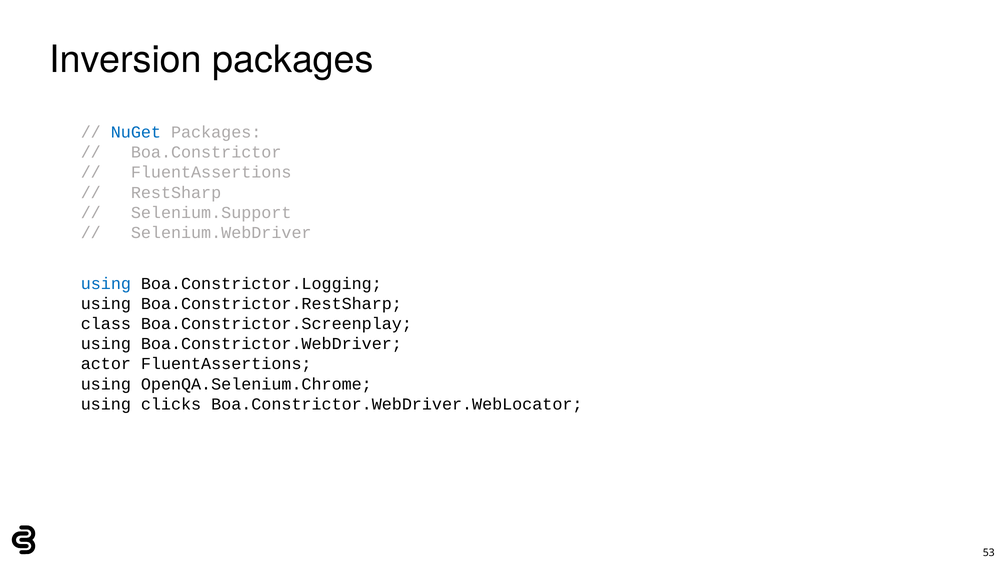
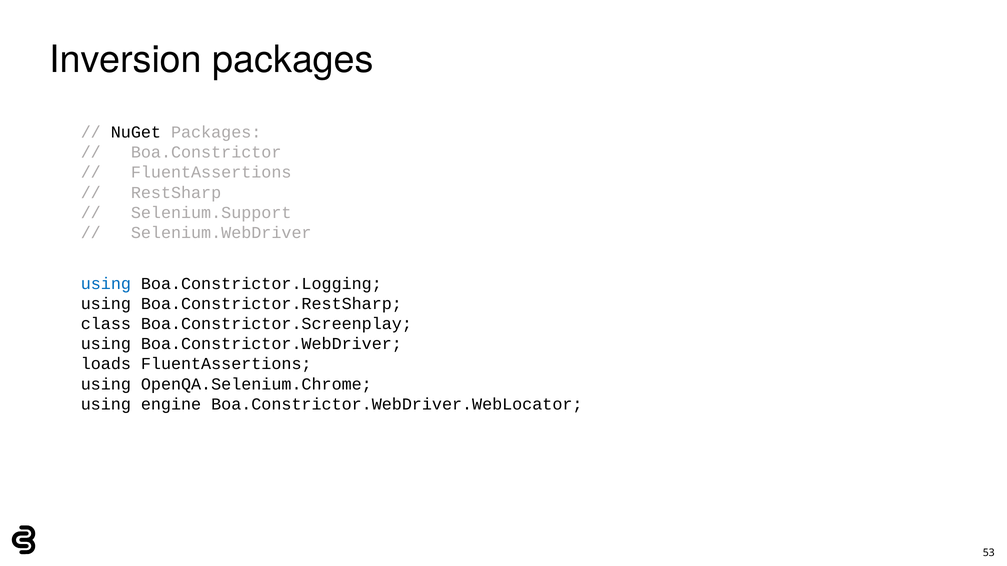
NuGet colour: blue -> black
actor: actor -> loads
clicks: clicks -> engine
